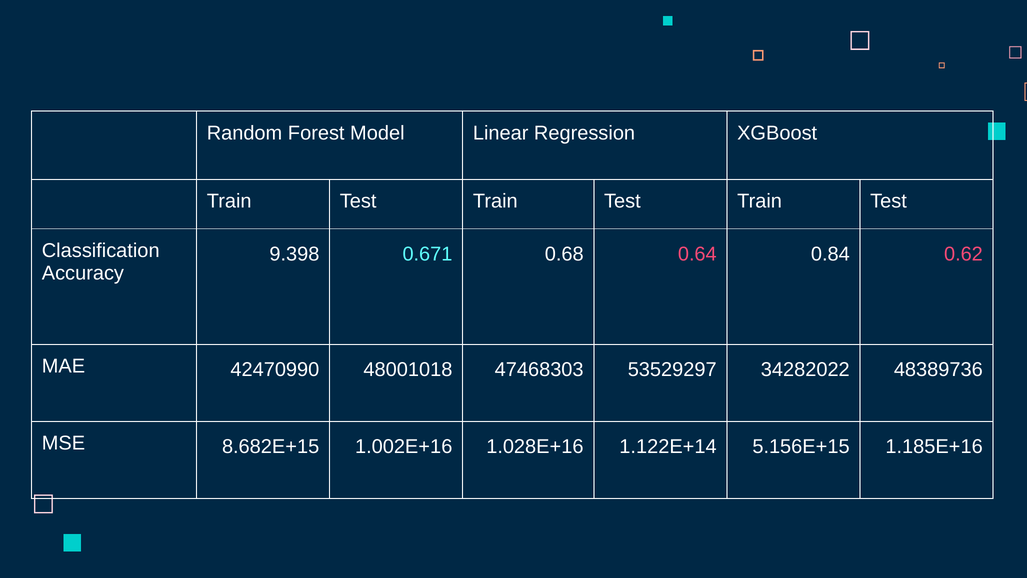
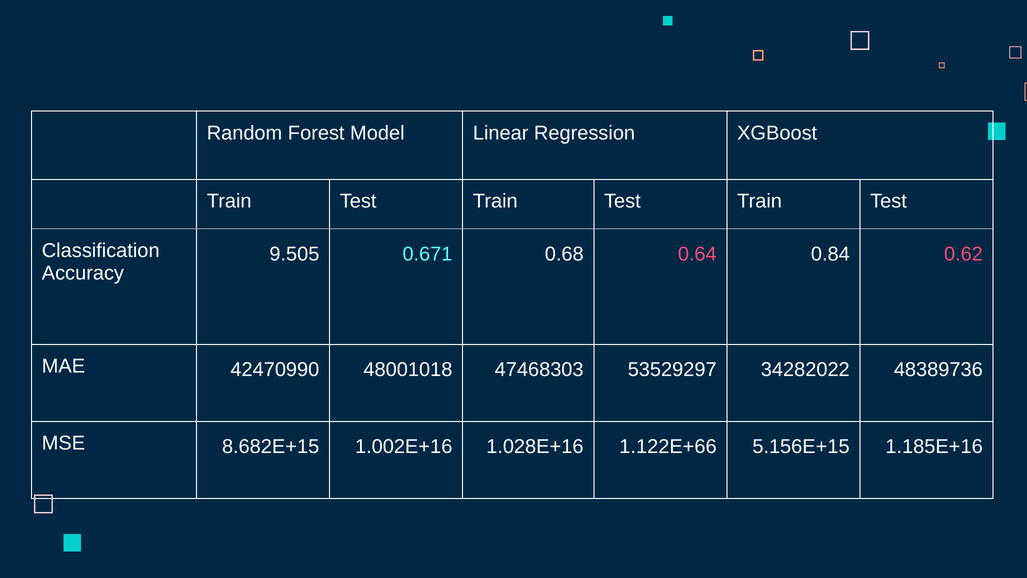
9.398: 9.398 -> 9.505
1.122E+14: 1.122E+14 -> 1.122E+66
